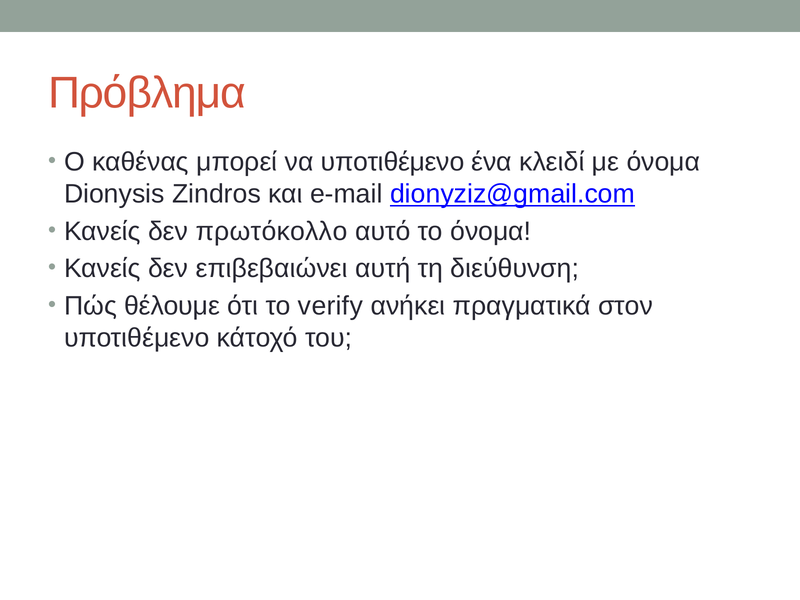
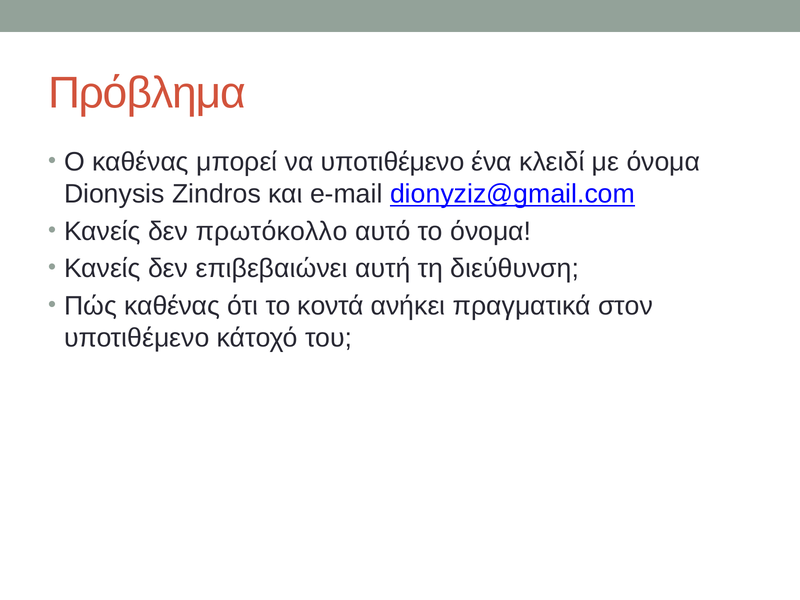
Πώς θέλουμε: θέλουμε -> καθένας
verify: verify -> κοντά
